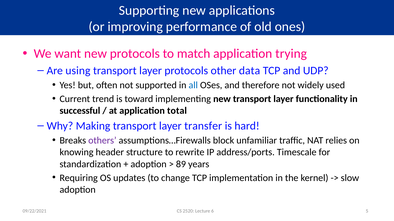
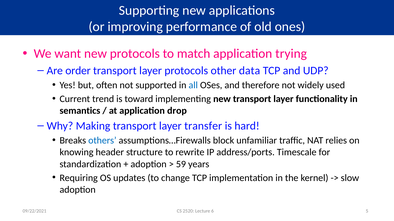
using: using -> order
successful: successful -> semantics
total: total -> drop
others colour: purple -> blue
89: 89 -> 59
